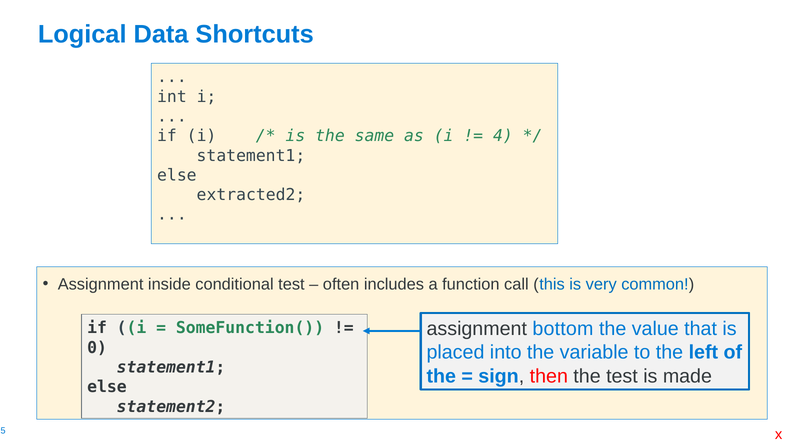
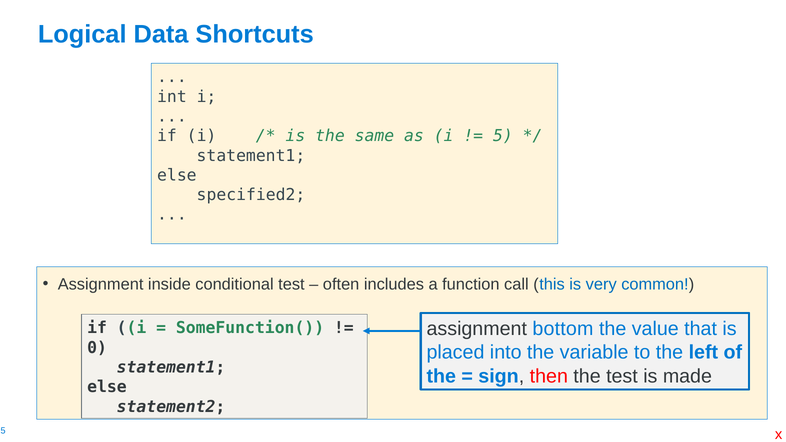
4: 4 -> 5
extracted2: extracted2 -> specified2
